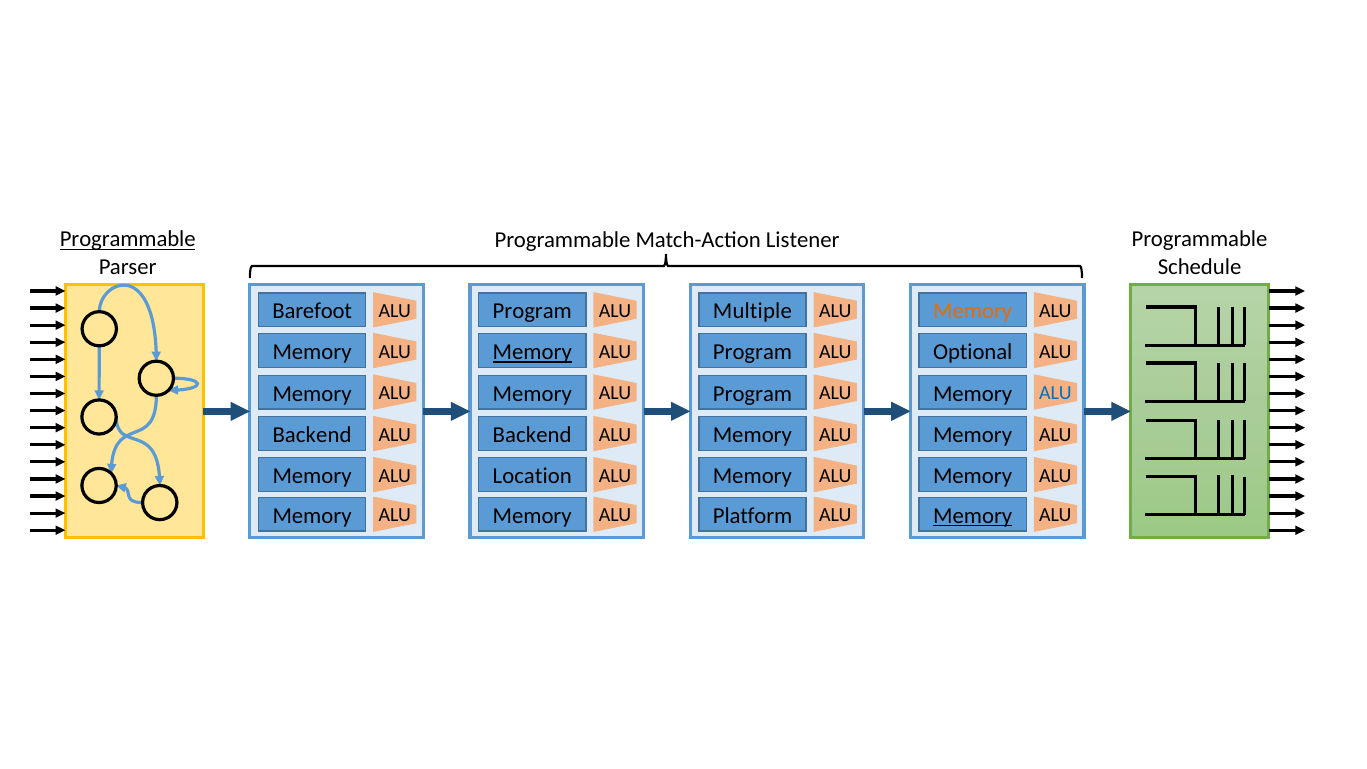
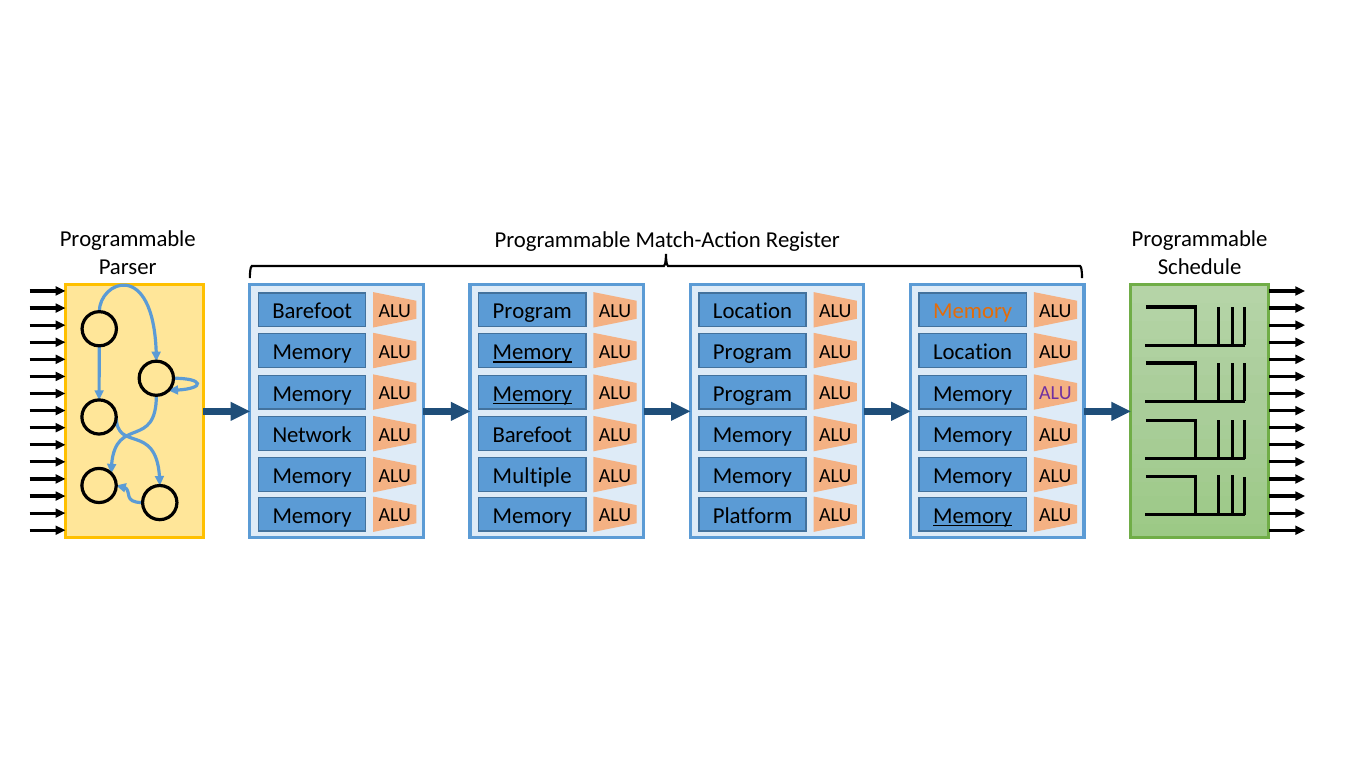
Programmable at (128, 239) underline: present -> none
Listener: Listener -> Register
Multiple at (752, 311): Multiple -> Location
Optional at (973, 352): Optional -> Location
Memory at (532, 394) underline: none -> present
ALU at (1055, 393) colour: blue -> purple
Backend at (312, 435): Backend -> Network
Backend at (532, 435): Backend -> Barefoot
Location: Location -> Multiple
